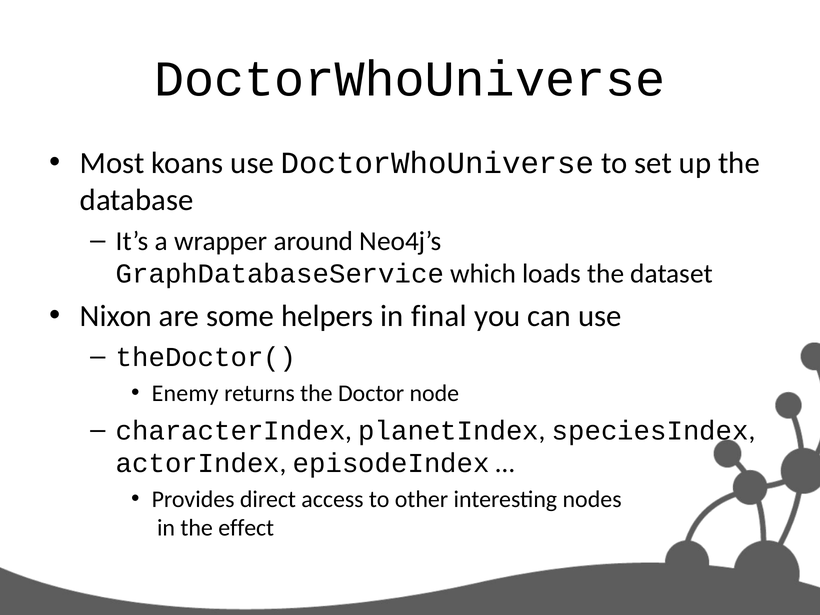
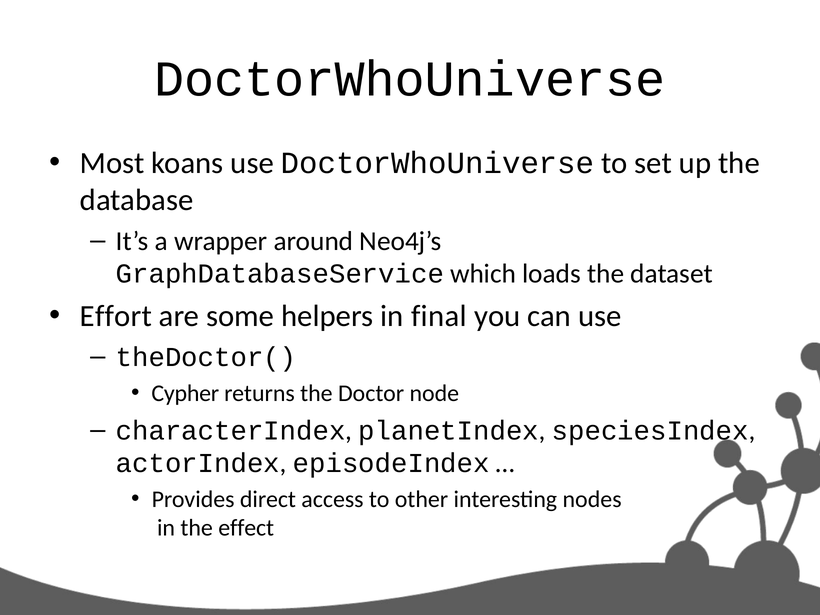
Nixon: Nixon -> Effort
Enemy: Enemy -> Cypher
